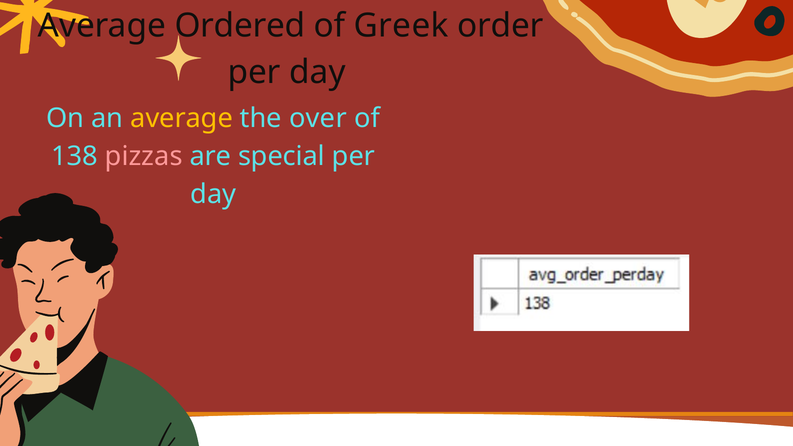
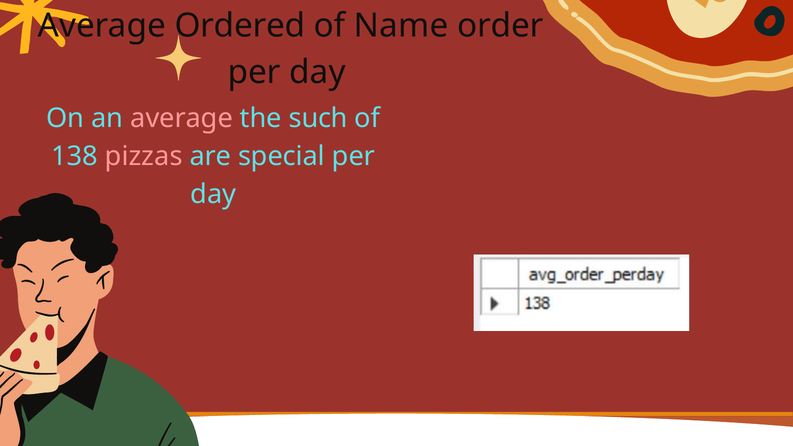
Greek: Greek -> Name
average at (182, 118) colour: yellow -> pink
over: over -> such
